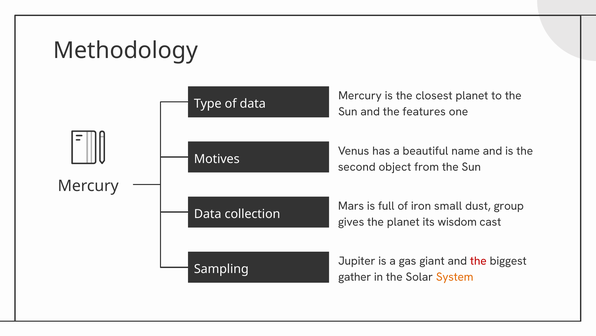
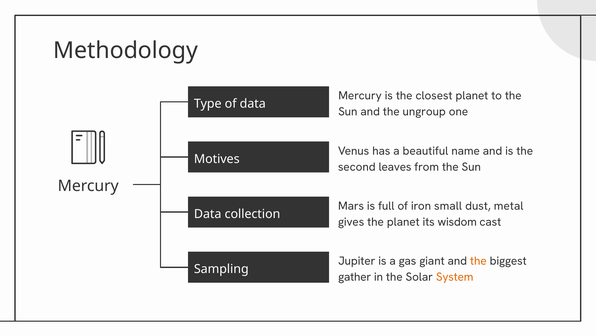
features: features -> ungroup
object: object -> leaves
group: group -> metal
the at (478, 260) colour: red -> orange
